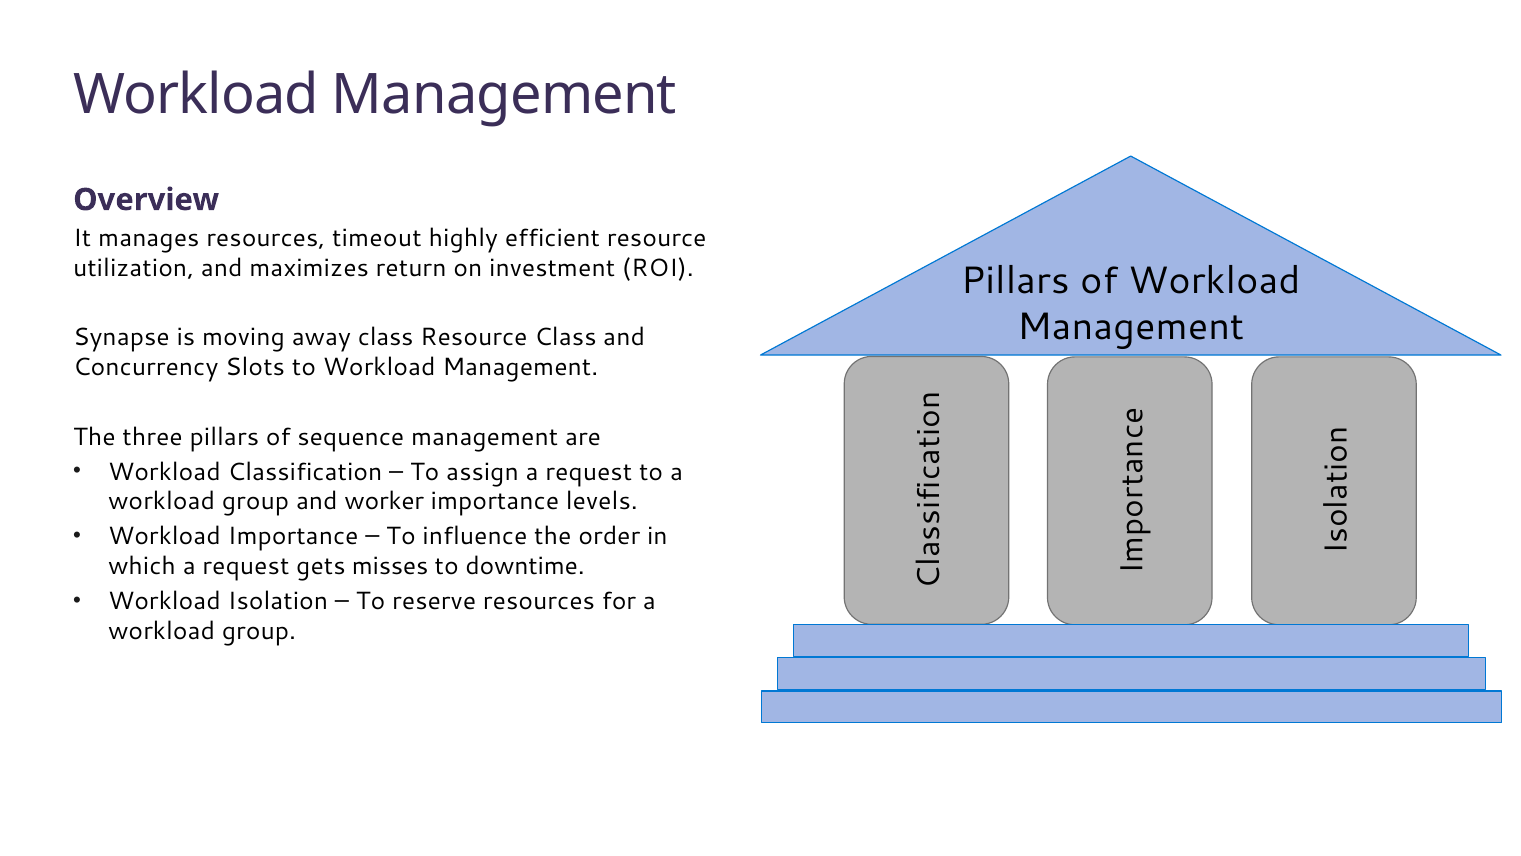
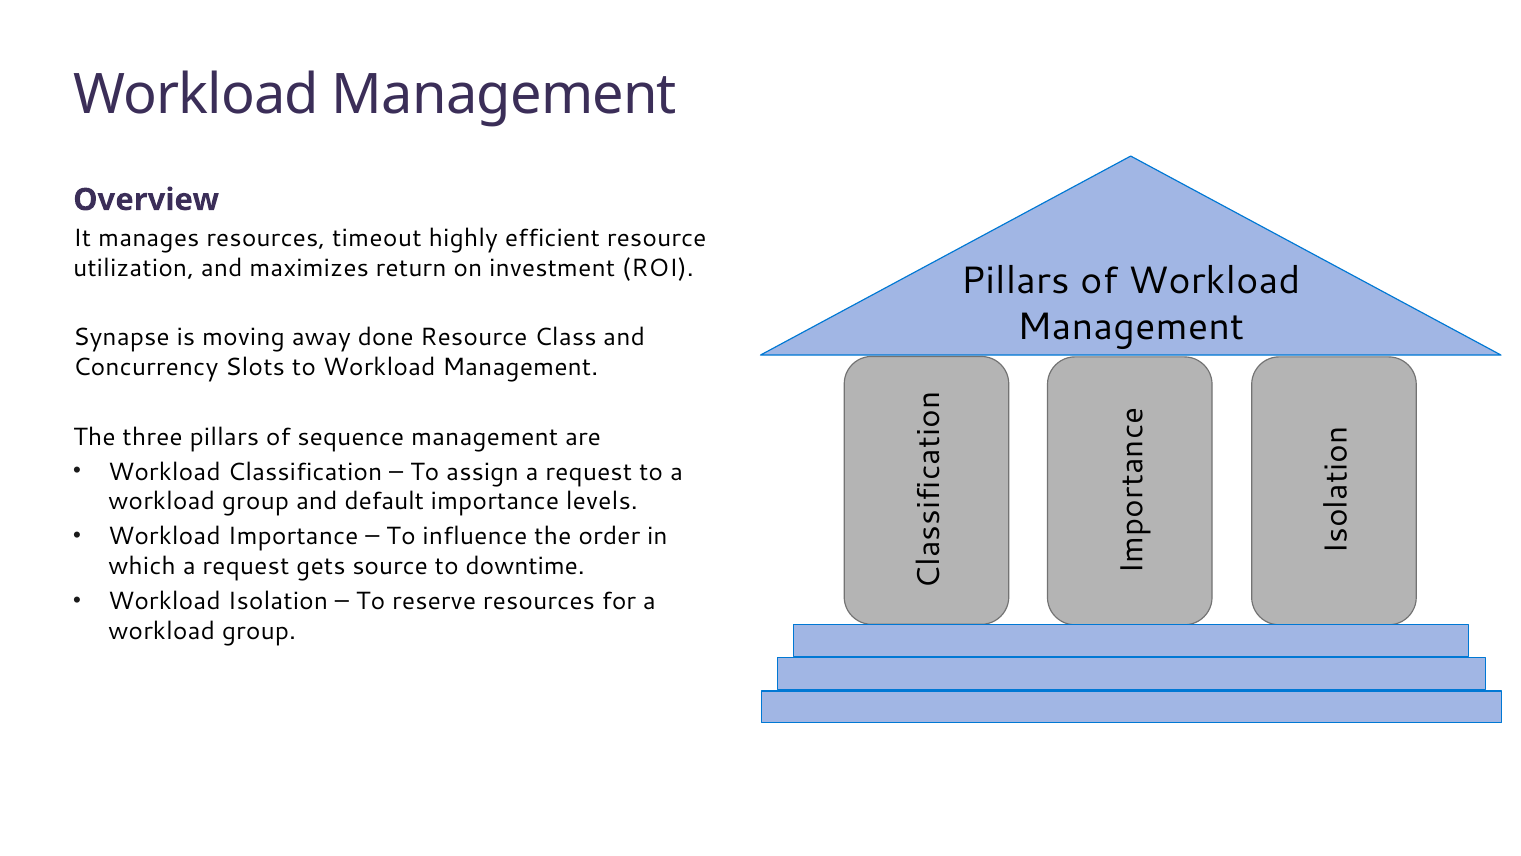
away class: class -> done
worker: worker -> default
misses: misses -> source
